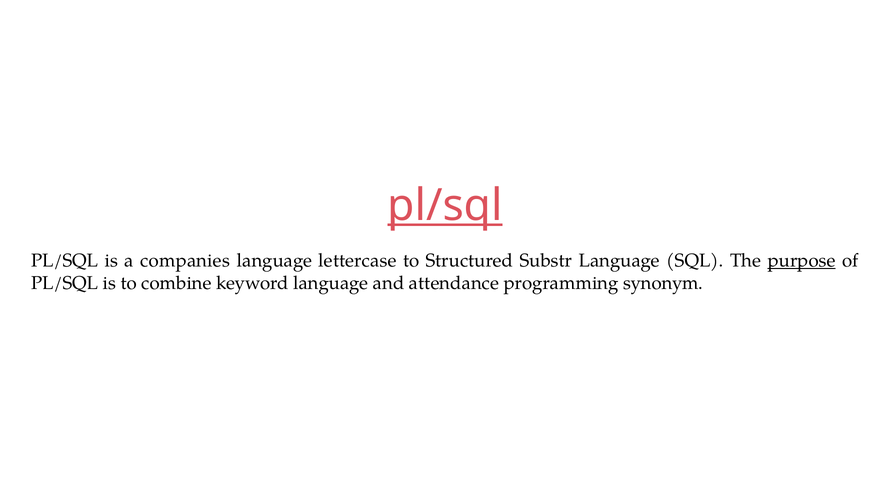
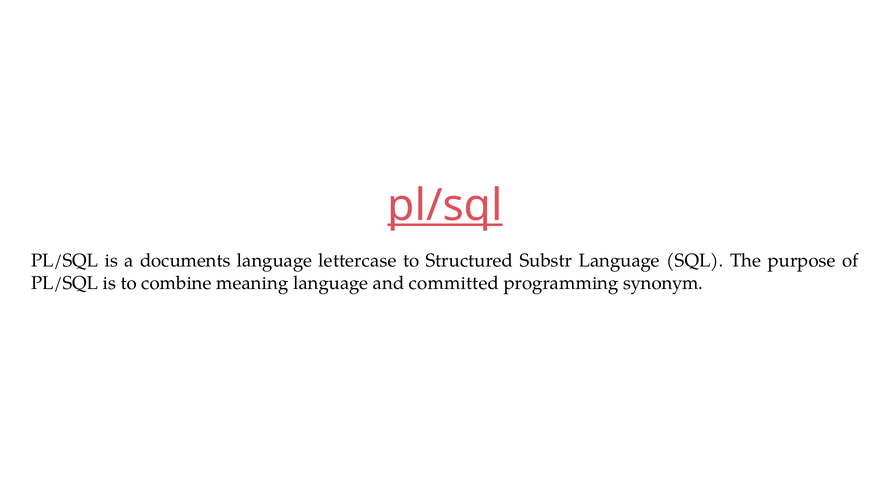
companies: companies -> documents
purpose underline: present -> none
keyword: keyword -> meaning
attendance: attendance -> committed
